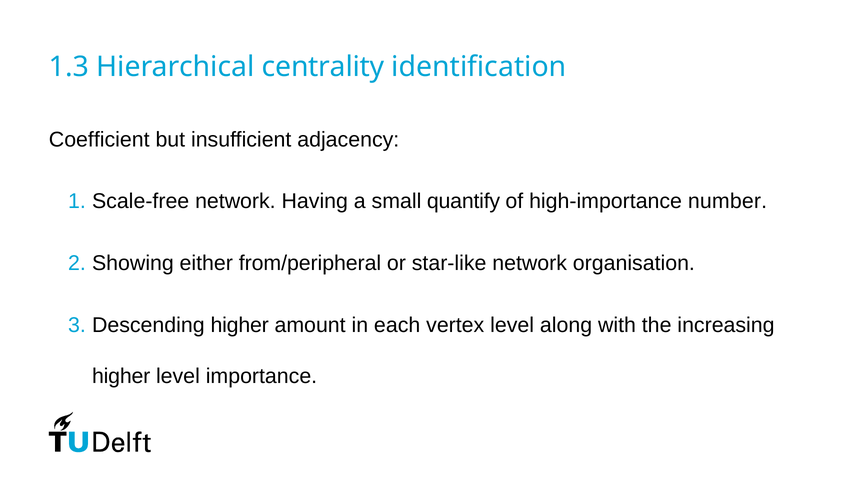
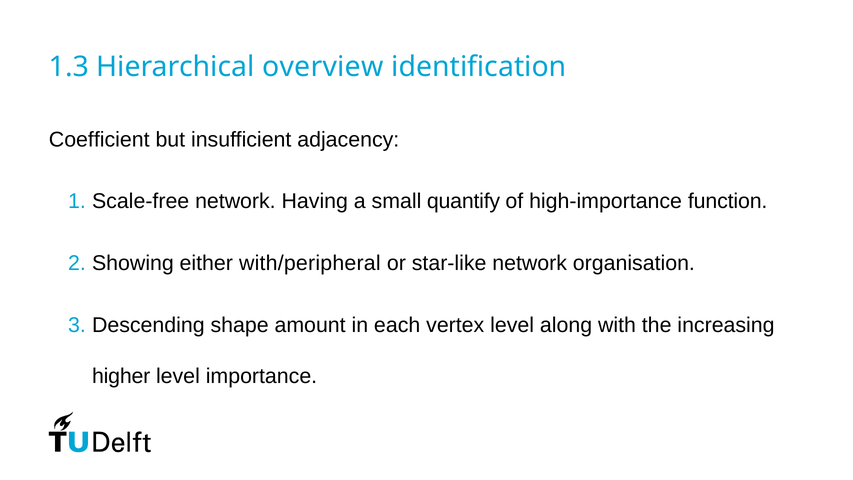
centrality: centrality -> overview
number: number -> function
from/peripheral: from/peripheral -> with/peripheral
Descending higher: higher -> shape
